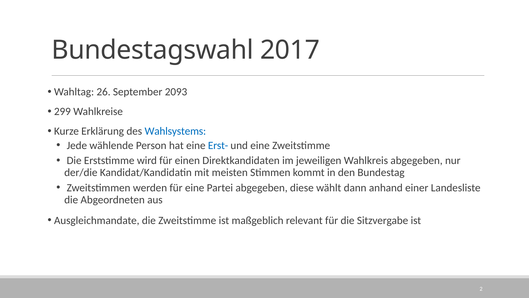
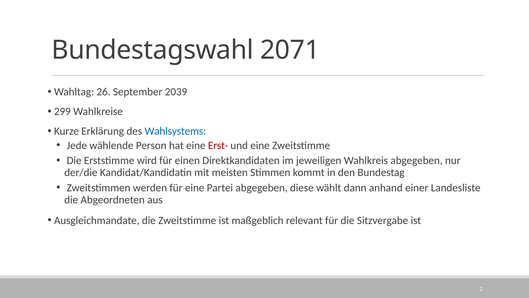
2017: 2017 -> 2071
2093: 2093 -> 2039
Erst- colour: blue -> red
